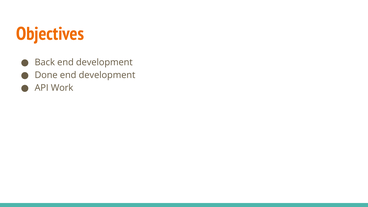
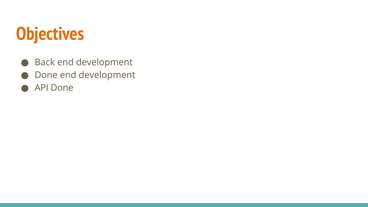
API Work: Work -> Done
